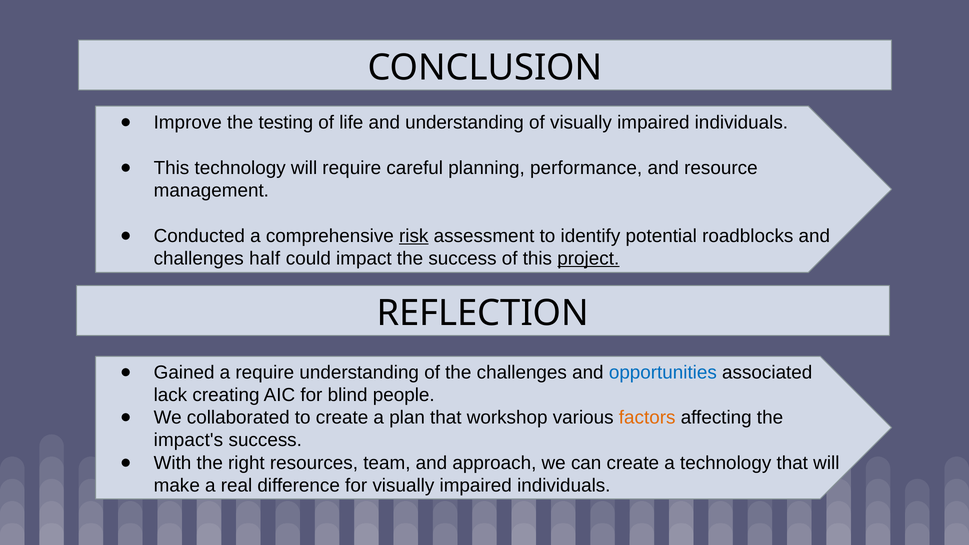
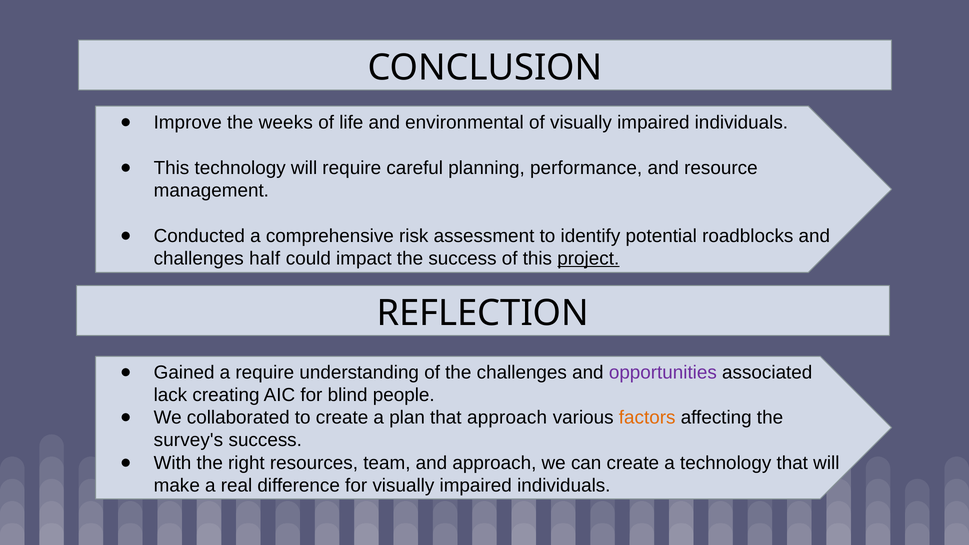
testing: testing -> weeks
and understanding: understanding -> environmental
risk underline: present -> none
opportunities colour: blue -> purple
that workshop: workshop -> approach
impact's: impact's -> survey's
